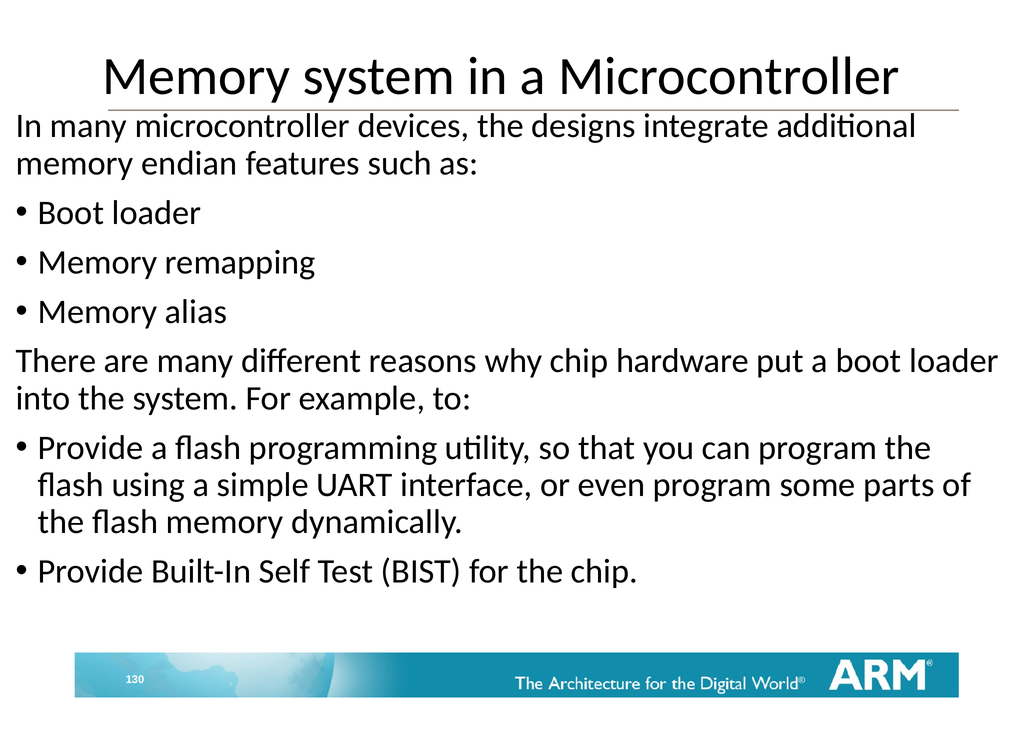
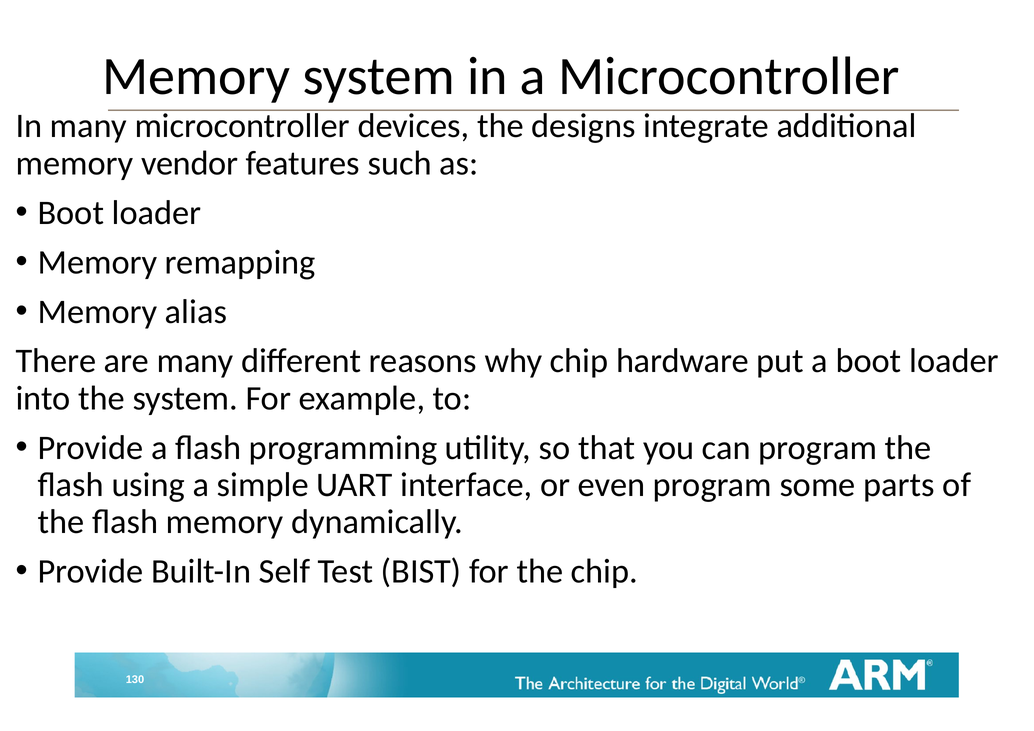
endian: endian -> vendor
